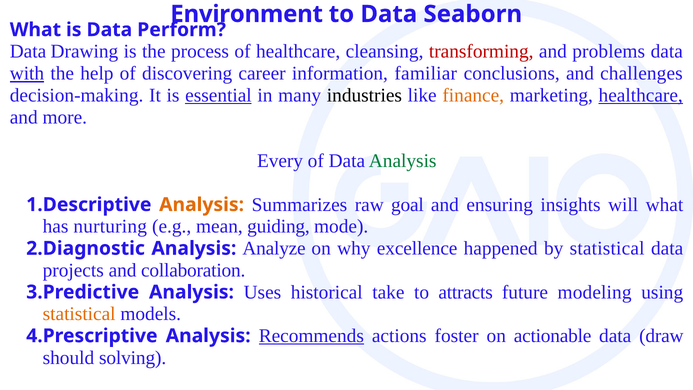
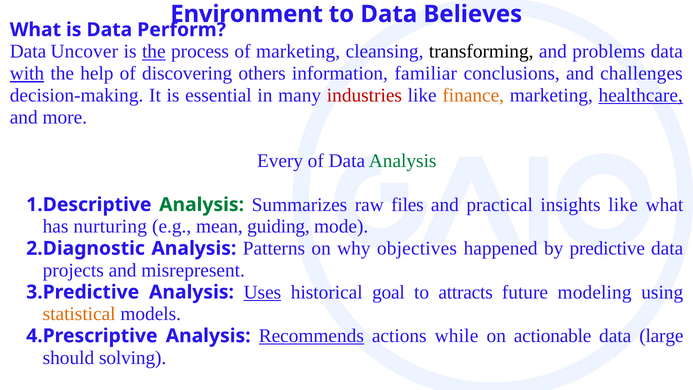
Seaborn: Seaborn -> Believes
Drawing: Drawing -> Uncover
the at (154, 52) underline: none -> present
of healthcare: healthcare -> marketing
transforming colour: red -> black
career: career -> others
essential underline: present -> none
industries colour: black -> red
Analysis at (202, 205) colour: orange -> green
goal: goal -> files
ensuring: ensuring -> practical
insights will: will -> like
Analyze: Analyze -> Patterns
excellence: excellence -> objectives
by statistical: statistical -> predictive
collaboration: collaboration -> misrepresent
Uses underline: none -> present
take: take -> goal
foster: foster -> while
draw: draw -> large
